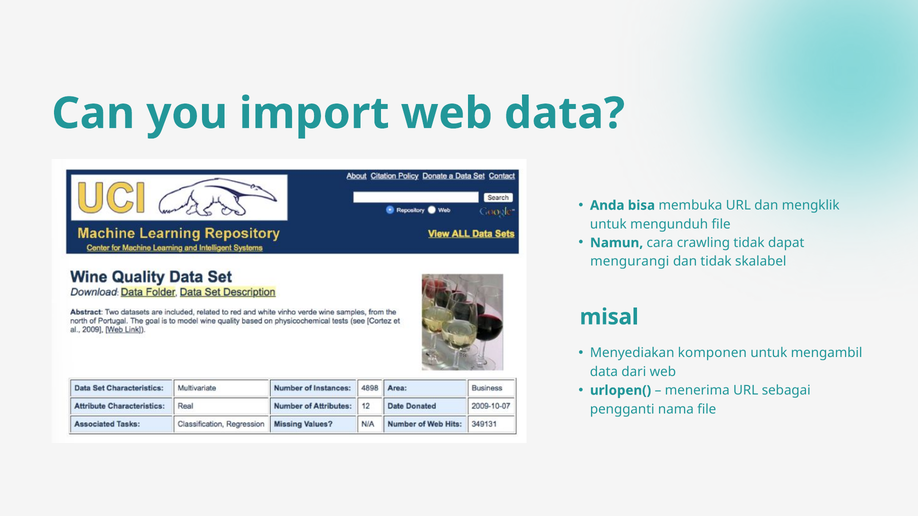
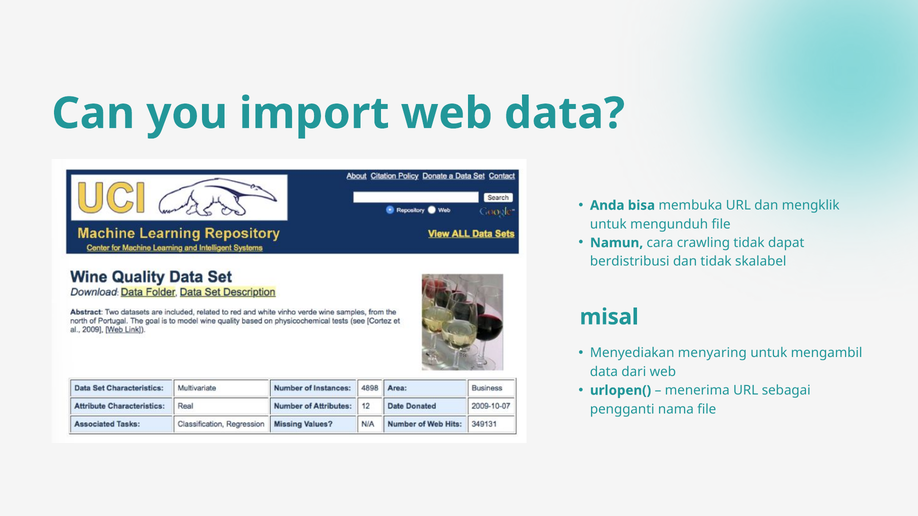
mengurangi: mengurangi -> berdistribusi
komponen: komponen -> menyaring
